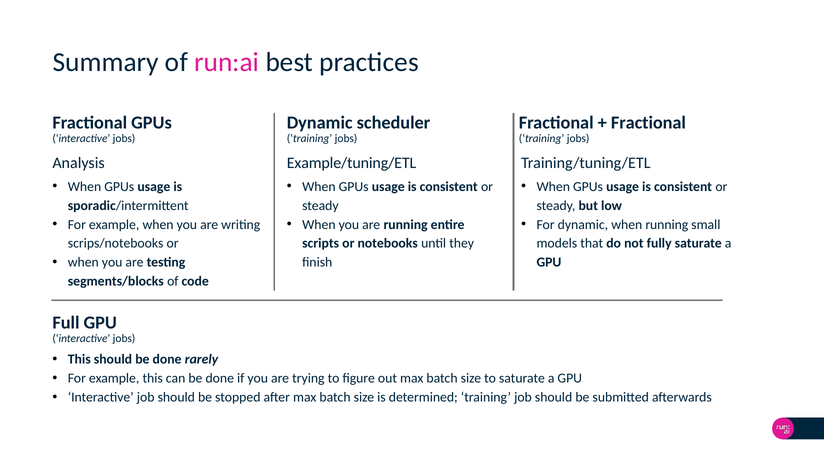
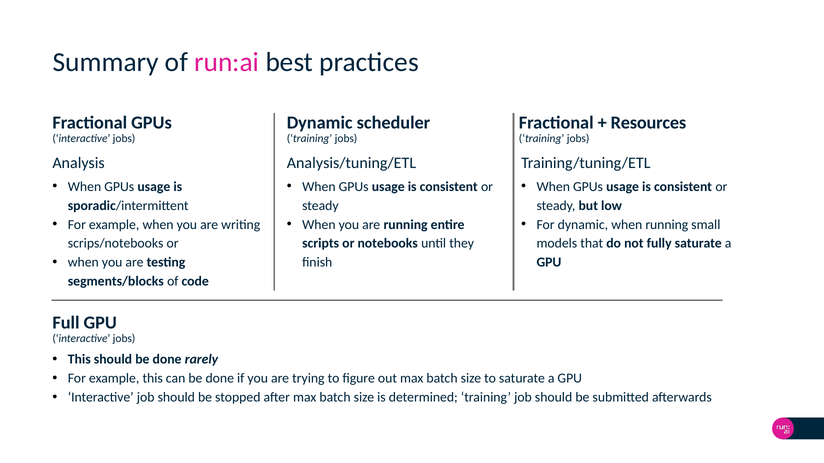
Fractional at (648, 123): Fractional -> Resources
Example/tuning/ETL: Example/tuning/ETL -> Analysis/tuning/ETL
